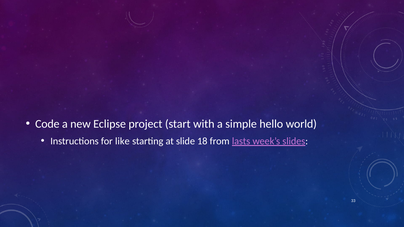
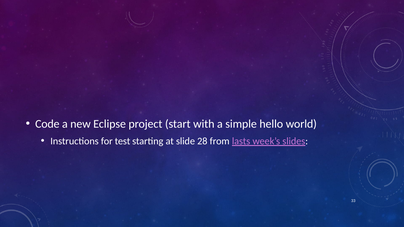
like: like -> test
18: 18 -> 28
